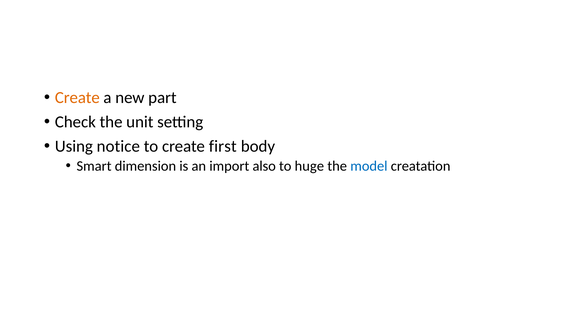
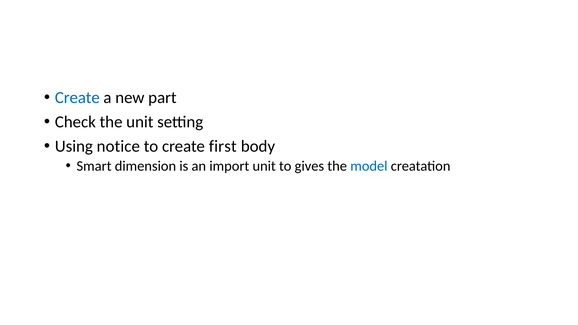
Create at (77, 98) colour: orange -> blue
import also: also -> unit
huge: huge -> gives
